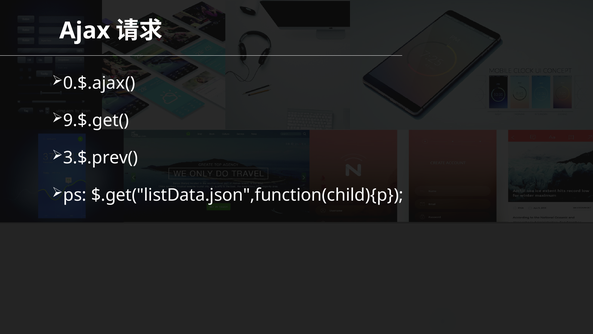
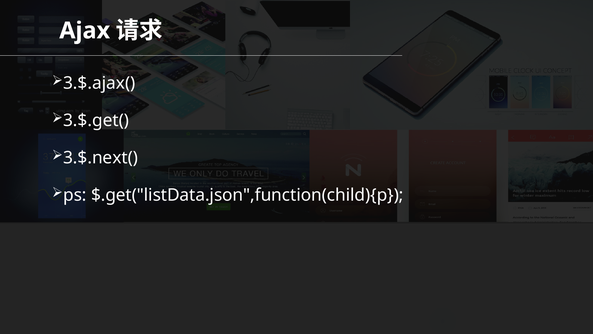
0.$.ajax(: 0.$.ajax( -> 3.$.ajax(
9.$.get(: 9.$.get( -> 3.$.get(
3.$.prev(: 3.$.prev( -> 3.$.next(
